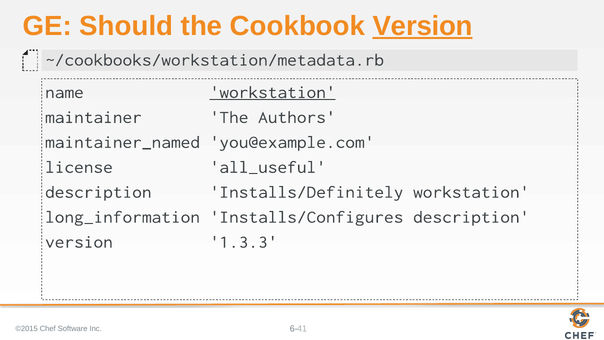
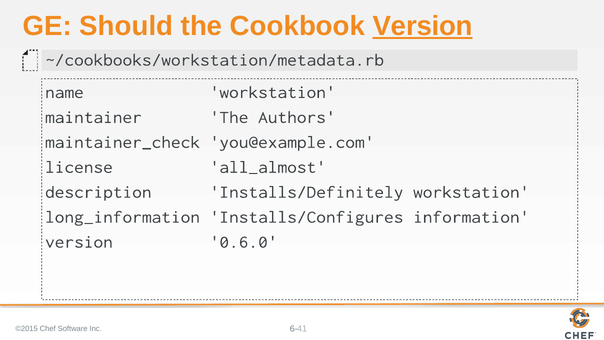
workstation at (273, 92) underline: present -> none
maintainer_named: maintainer_named -> maintainer_check
all_useful: all_useful -> all_almost
Installs/Configures description: description -> information
1.3.3: 1.3.3 -> 0.6.0
